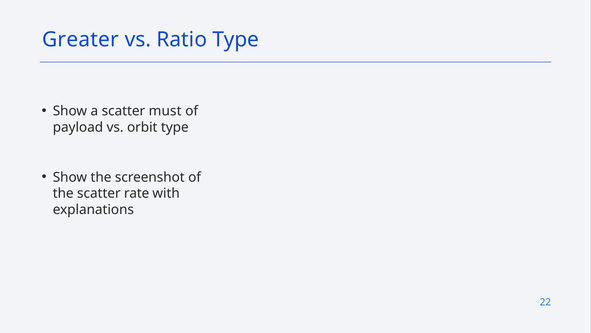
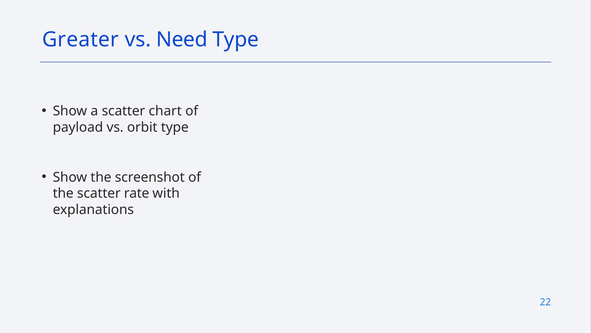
Ratio: Ratio -> Need
must: must -> chart
